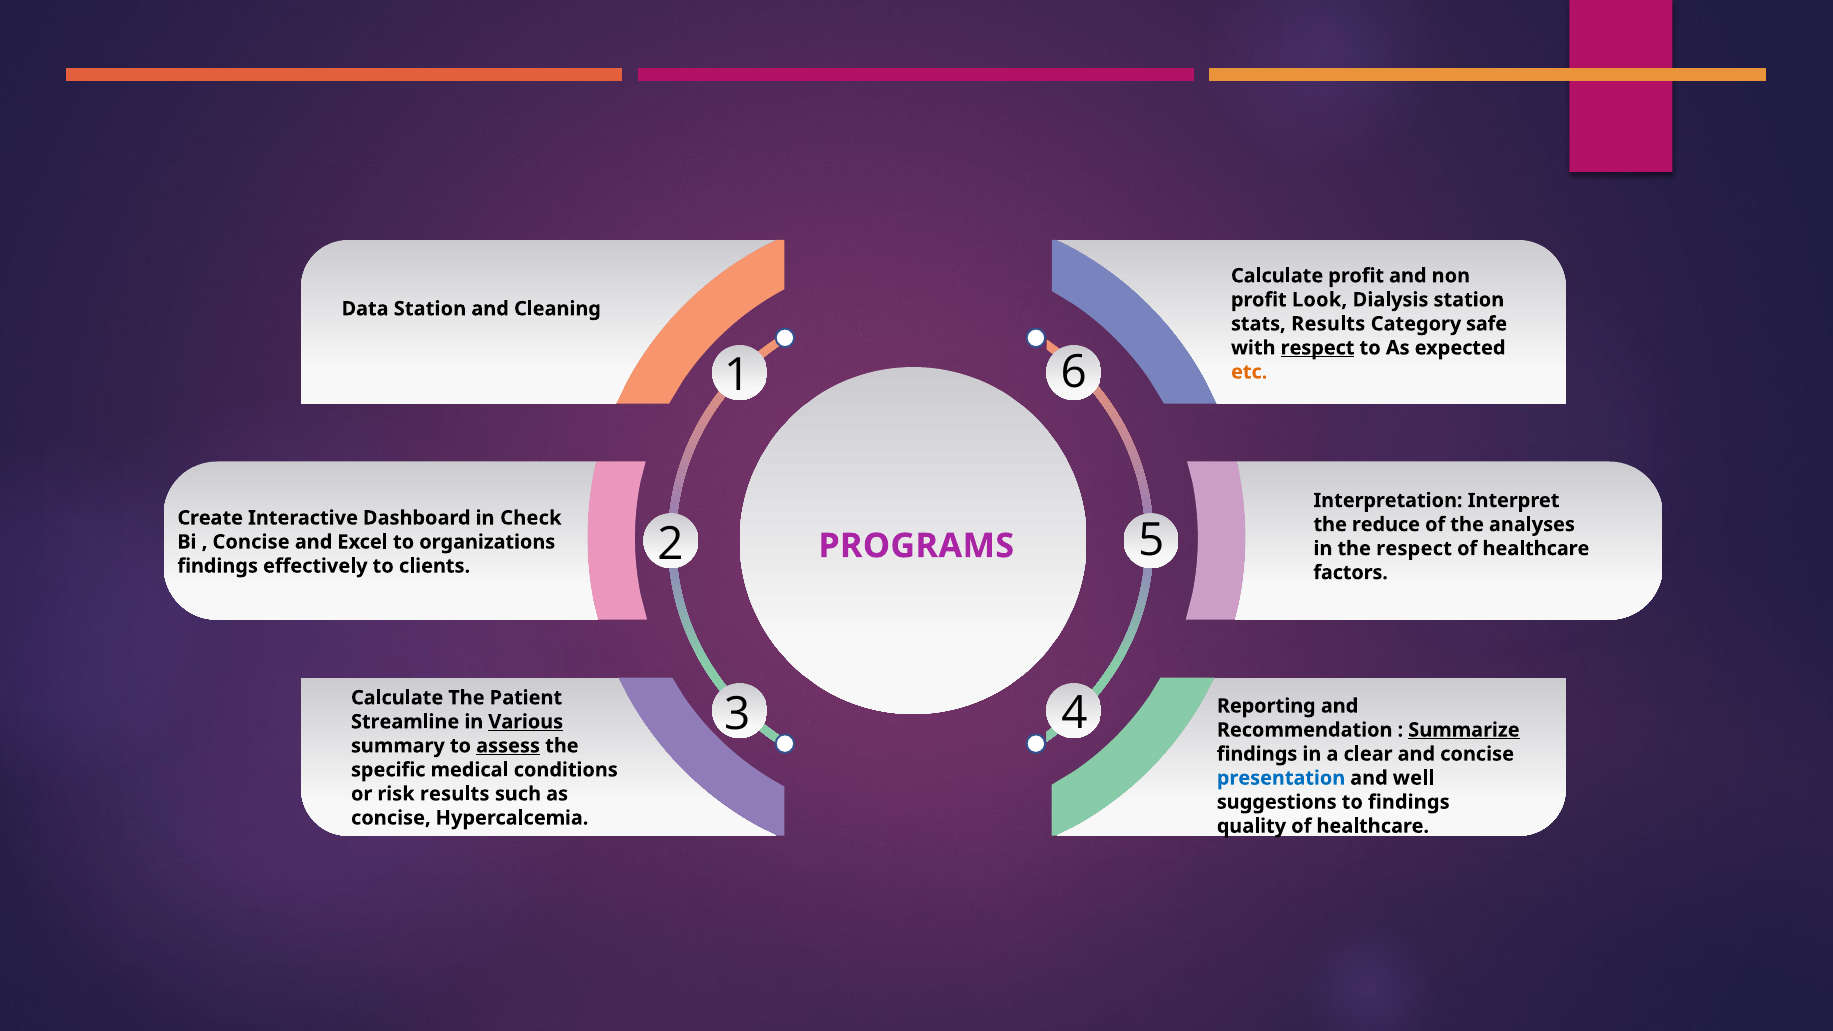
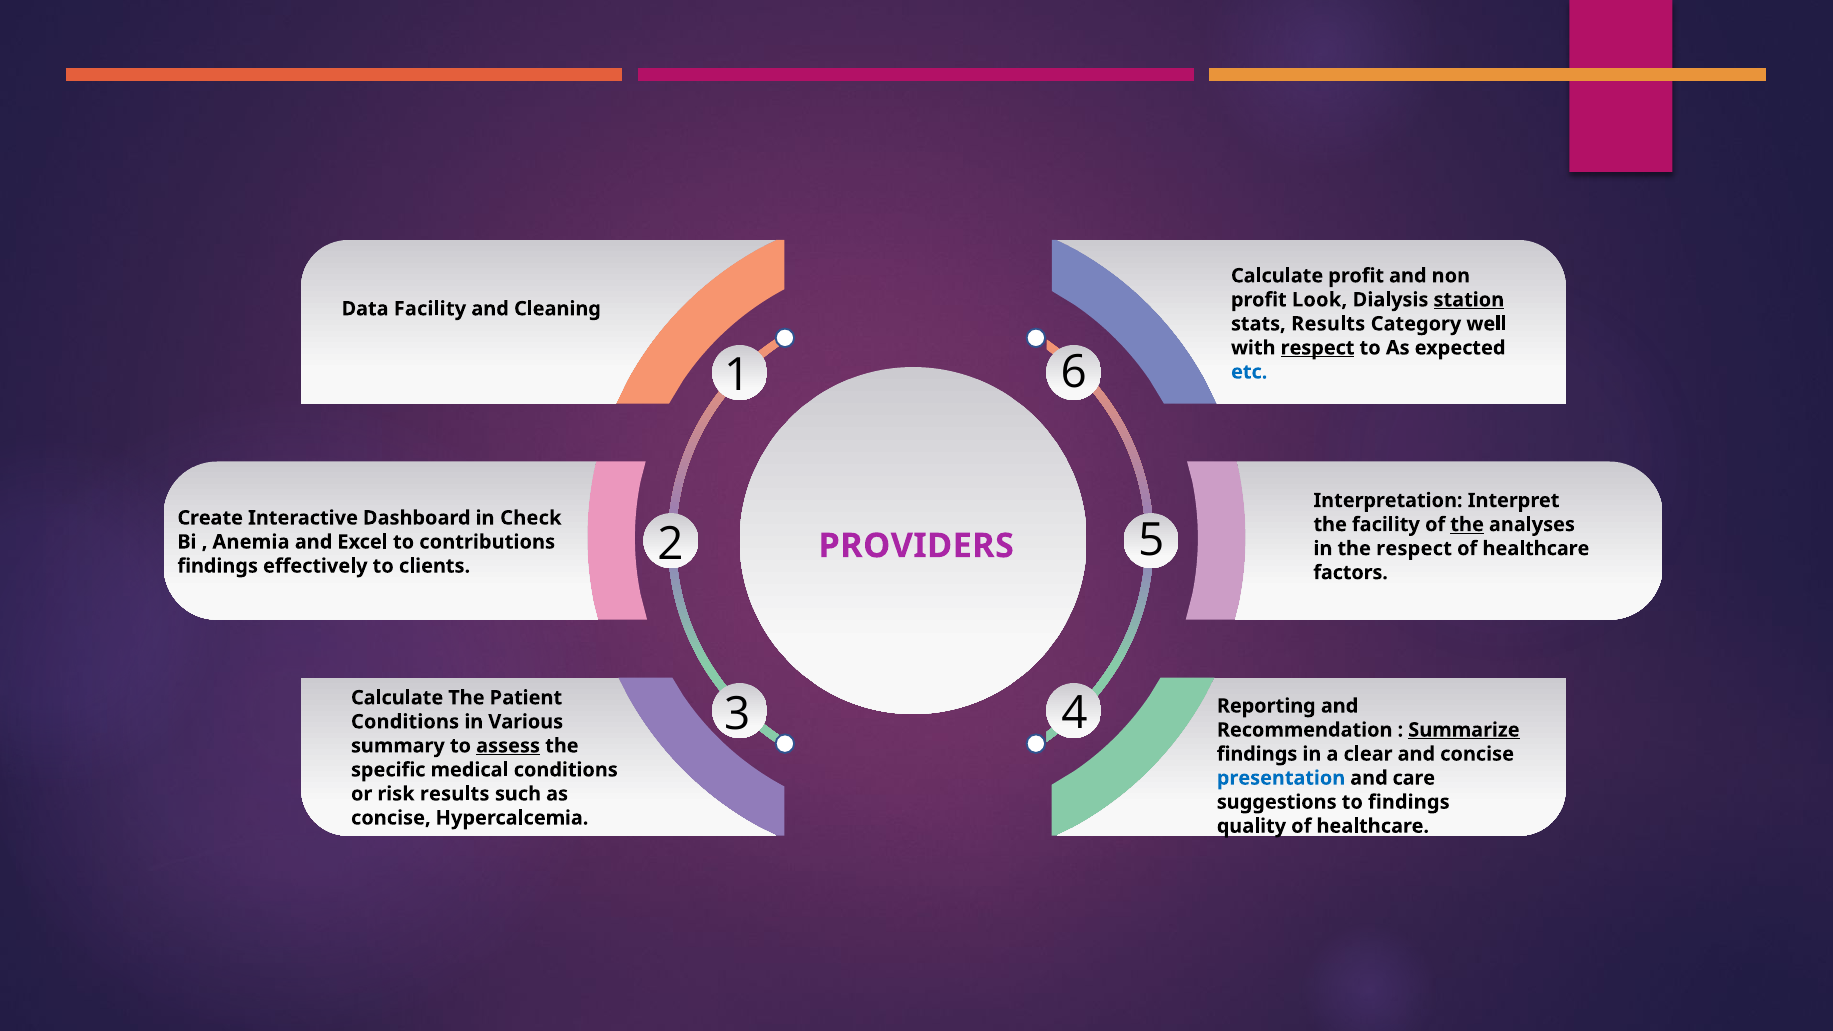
station at (1469, 300) underline: none -> present
Data Station: Station -> Facility
safe: safe -> well
etc colour: orange -> blue
the reduce: reduce -> facility
the at (1467, 525) underline: none -> present
Concise at (251, 542): Concise -> Anemia
organizations: organizations -> contributions
PROGRAMS: PROGRAMS -> PROVIDERS
Streamline at (405, 722): Streamline -> Conditions
Various underline: present -> none
well: well -> care
